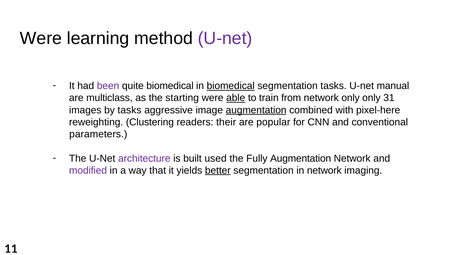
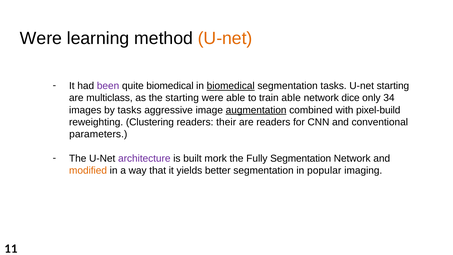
U-net at (225, 38) colour: purple -> orange
U-net manual: manual -> starting
able at (236, 98) underline: present -> none
train from: from -> able
network only: only -> dice
31: 31 -> 34
pixel-here: pixel-here -> pixel-build
are popular: popular -> readers
used: used -> mork
Fully Augmentation: Augmentation -> Segmentation
modified colour: purple -> orange
better underline: present -> none
in network: network -> popular
